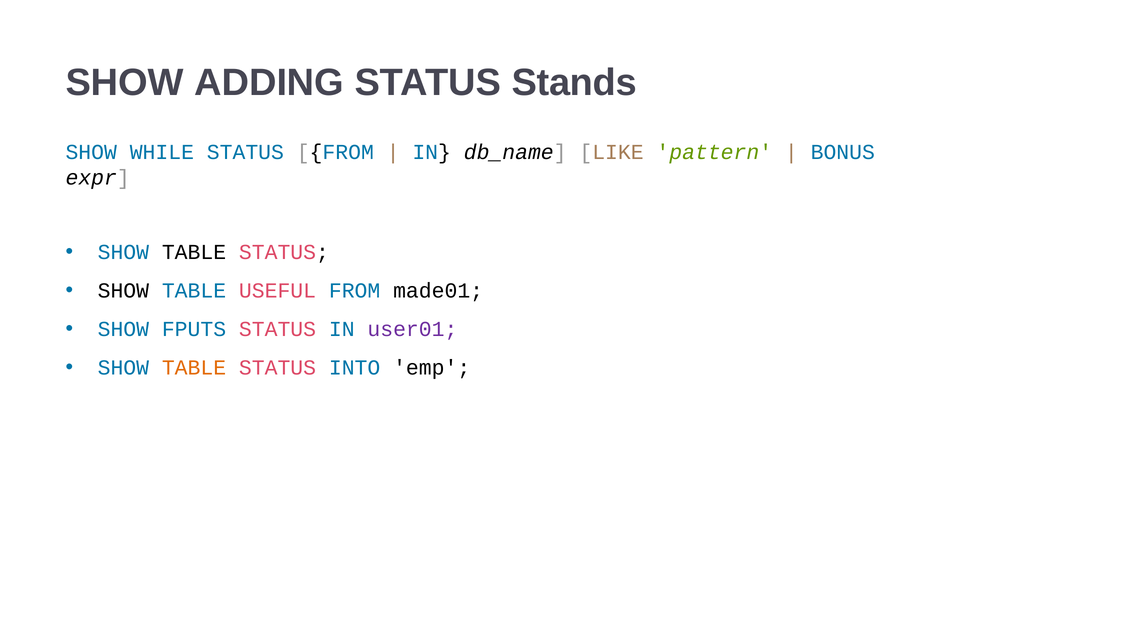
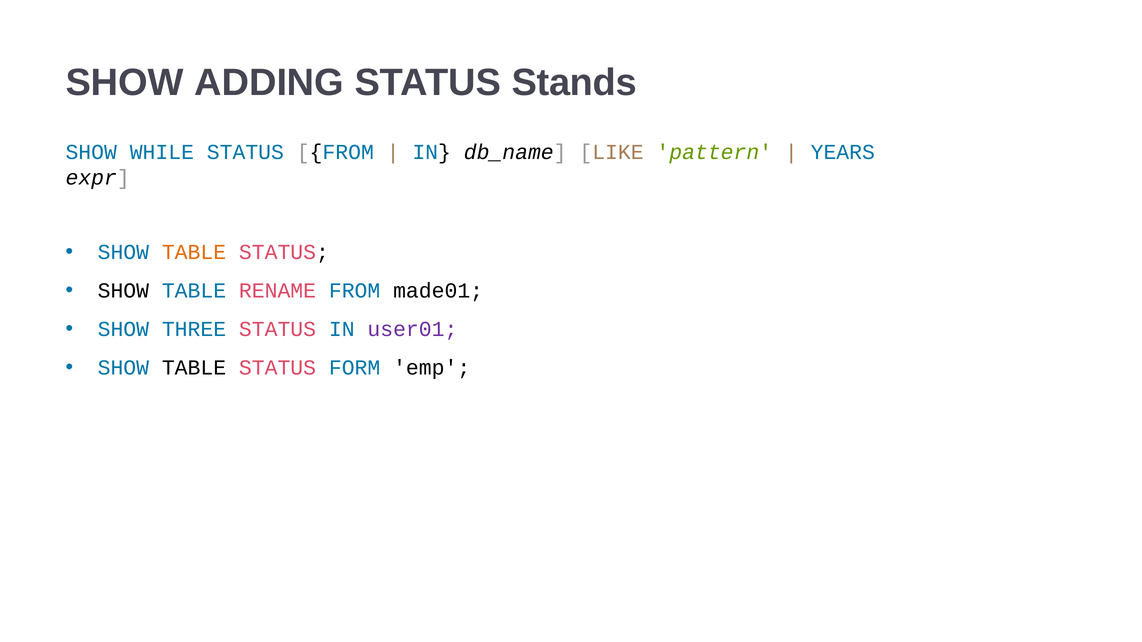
BONUS: BONUS -> YEARS
TABLE at (194, 252) colour: black -> orange
USEFUL: USEFUL -> RENAME
FPUTS: FPUTS -> THREE
TABLE at (194, 368) colour: orange -> black
INTO: INTO -> FORM
